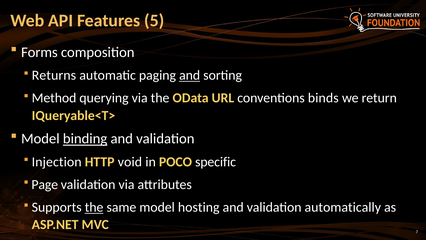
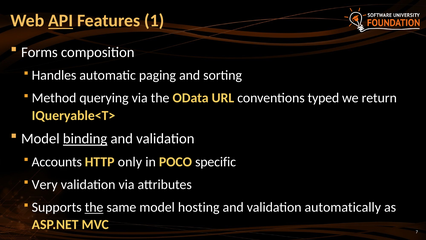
API underline: none -> present
5: 5 -> 1
Returns: Returns -> Handles
and at (190, 75) underline: present -> none
binds: binds -> typed
Injection: Injection -> Accounts
void: void -> only
Page: Page -> Very
